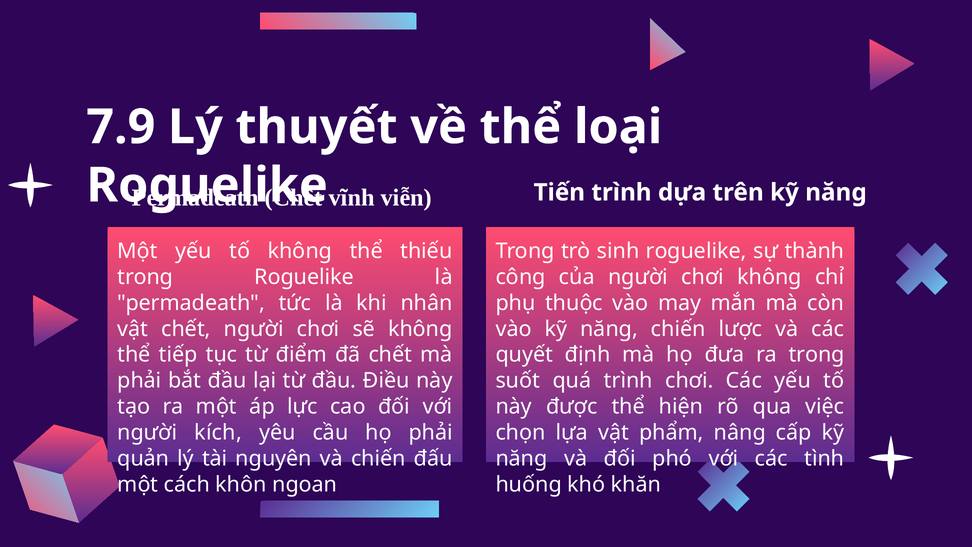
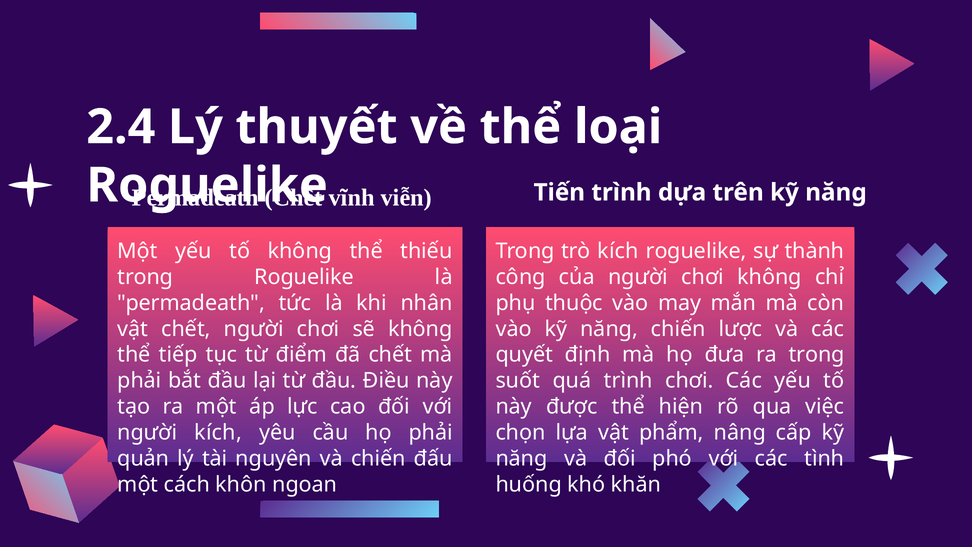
7.9: 7.9 -> 2.4
trò sinh: sinh -> kích
